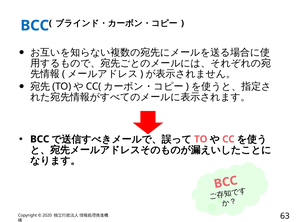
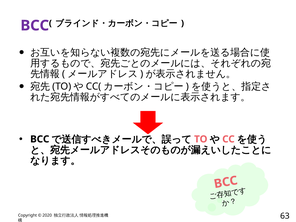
BCC at (35, 26) colour: blue -> purple
